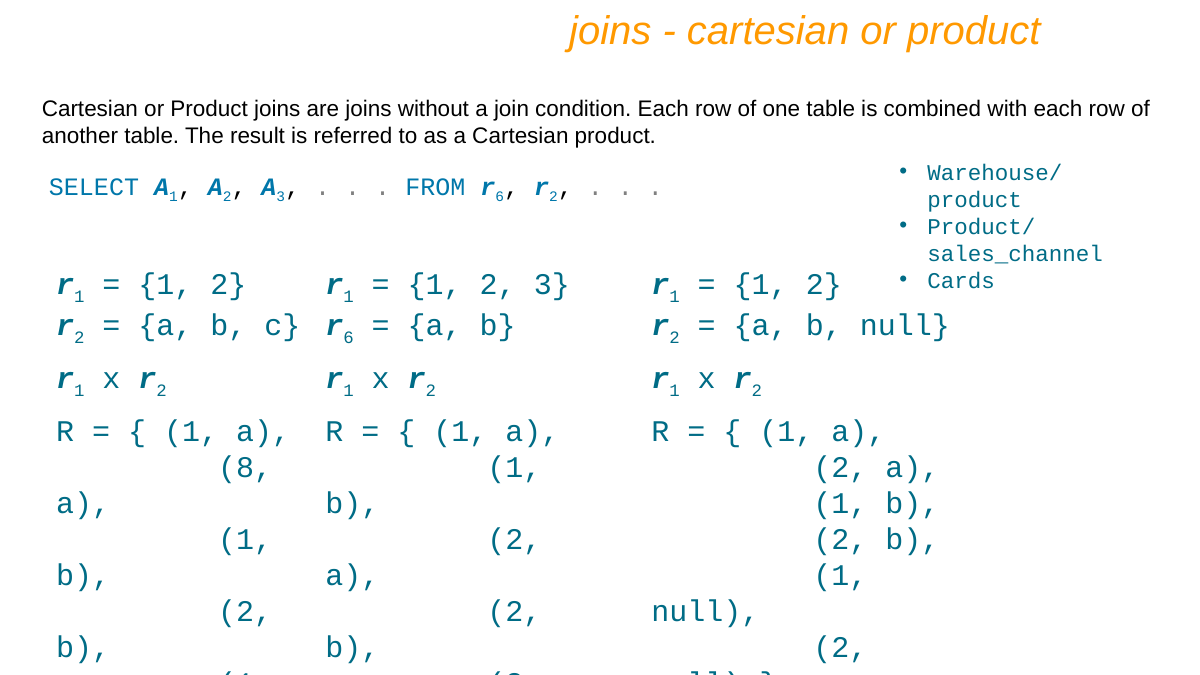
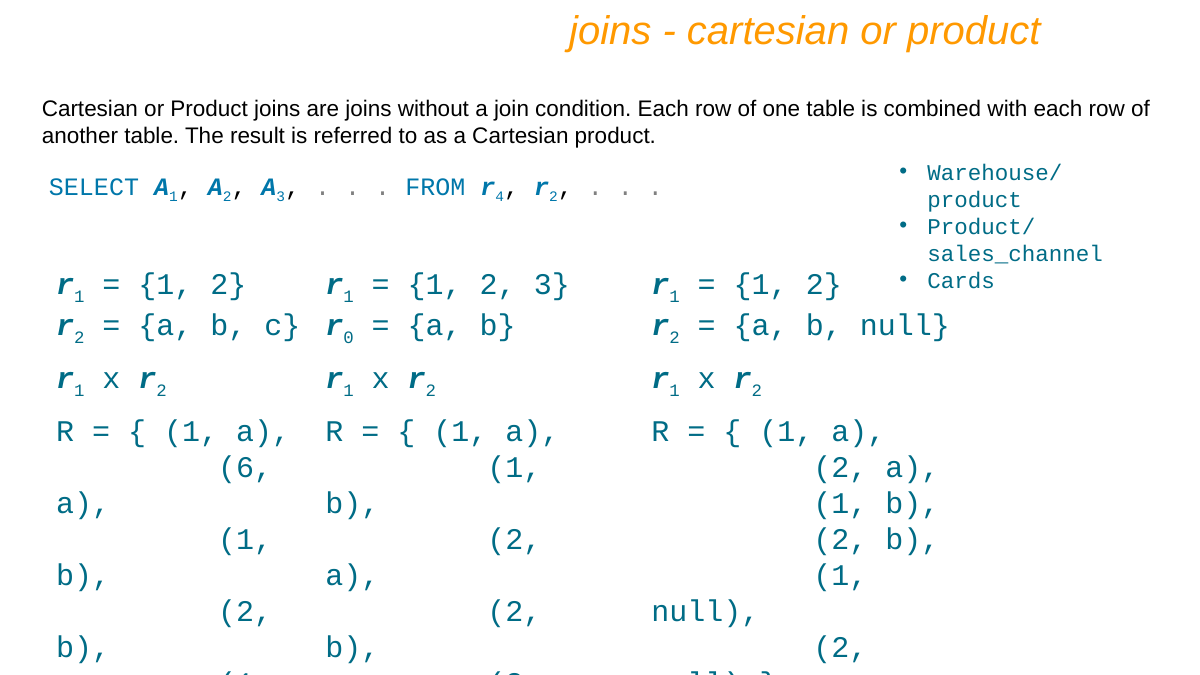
FROM r 6: 6 -> 4
6 at (349, 338): 6 -> 0
8: 8 -> 6
